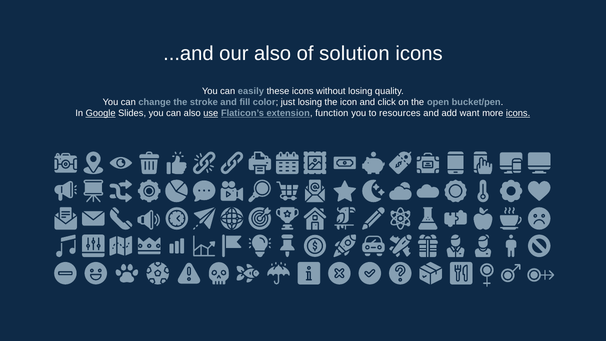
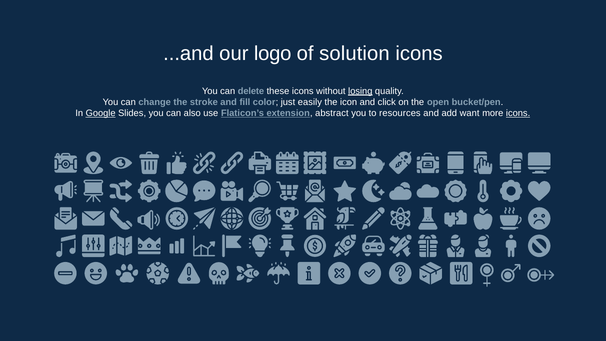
our also: also -> logo
easily: easily -> delete
losing at (360, 91) underline: none -> present
just losing: losing -> easily
use underline: present -> none
function: function -> abstract
